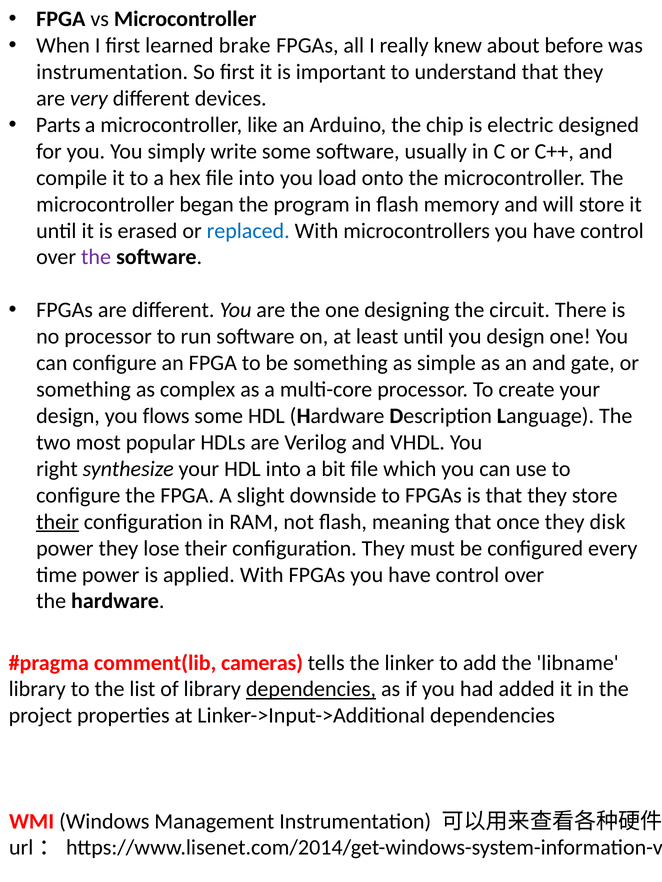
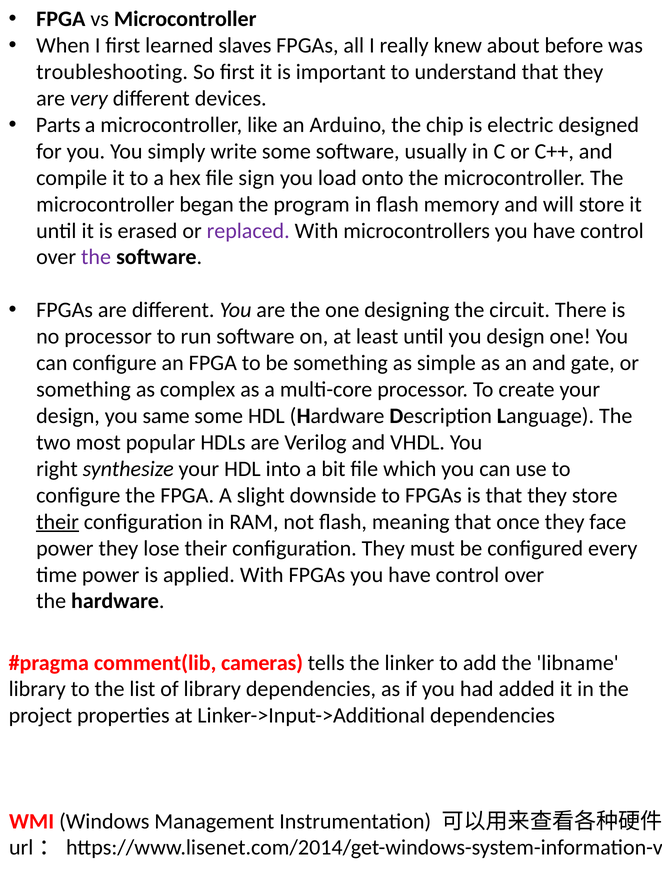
brake: brake -> slaves
instrumentation at (112, 72): instrumentation -> troubleshooting
file into: into -> sign
replaced colour: blue -> purple
flows: flows -> same
disk: disk -> face
dependencies at (311, 690) underline: present -> none
